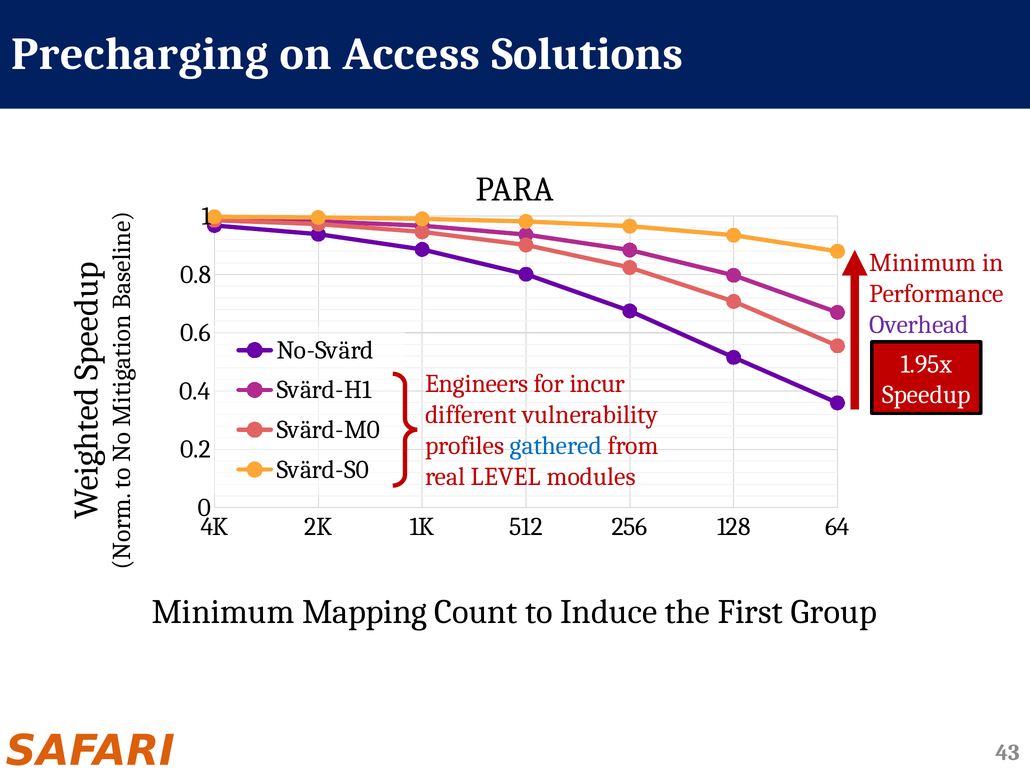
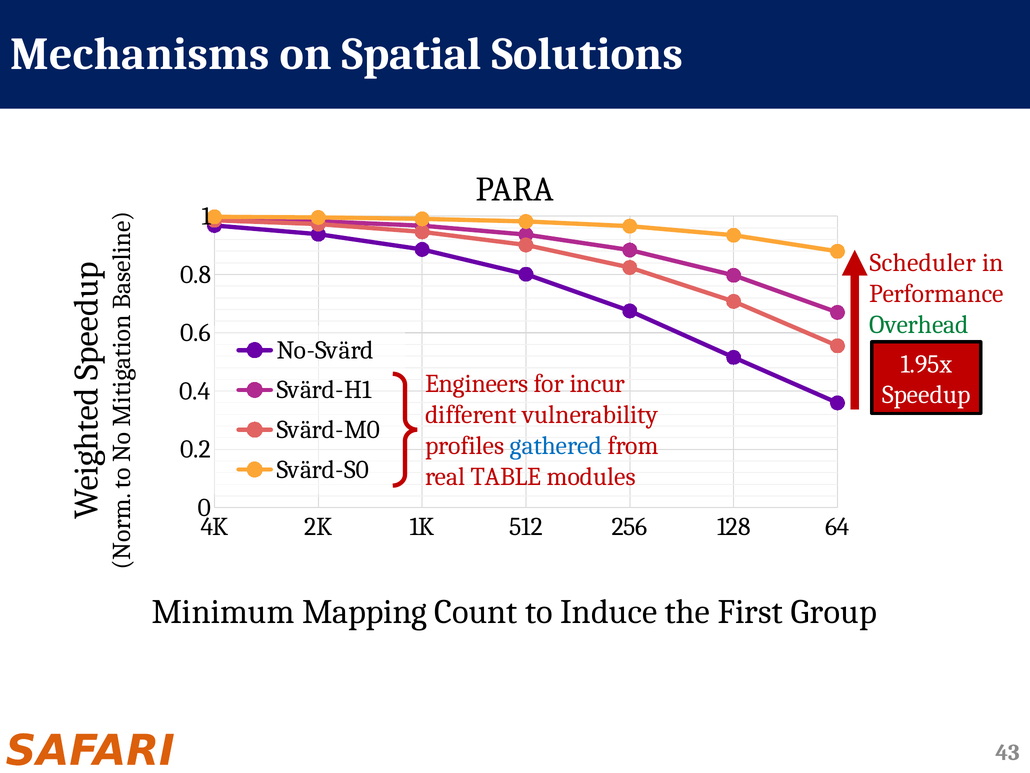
Precharging: Precharging -> Mechanisms
Access: Access -> Spatial
Minimum at (923, 263): Minimum -> Scheduler
Overhead colour: purple -> green
LEVEL: LEVEL -> TABLE
